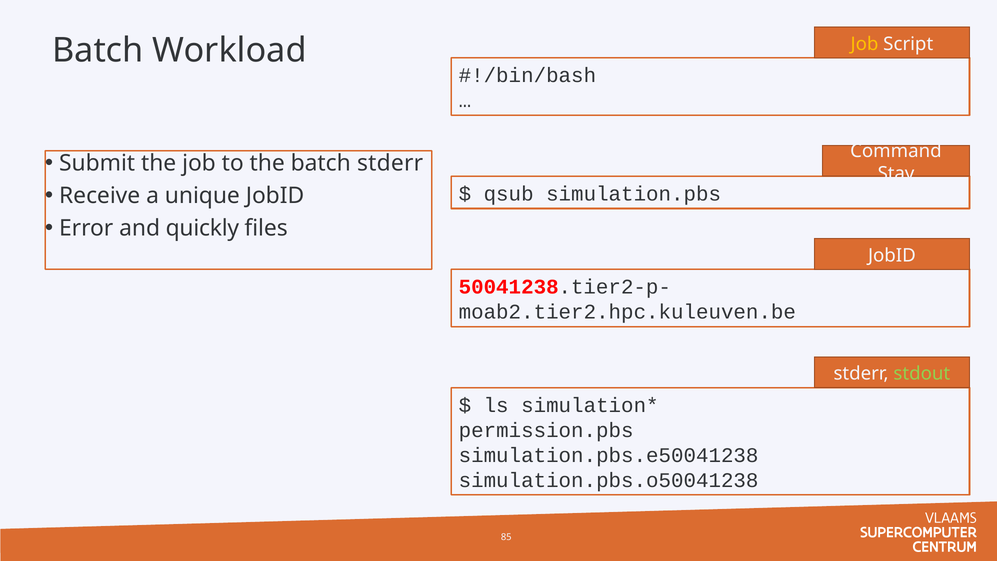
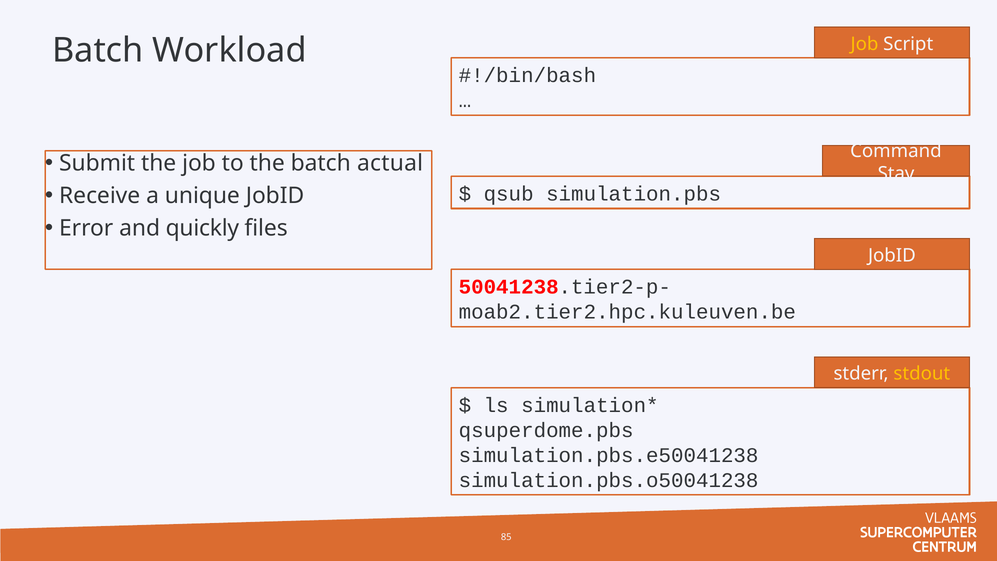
batch stderr: stderr -> actual
stdout colour: light green -> yellow
permission.pbs: permission.pbs -> qsuperdome.pbs
